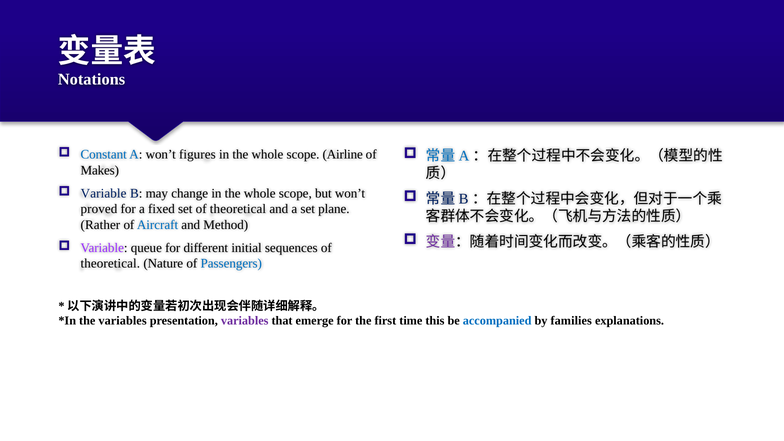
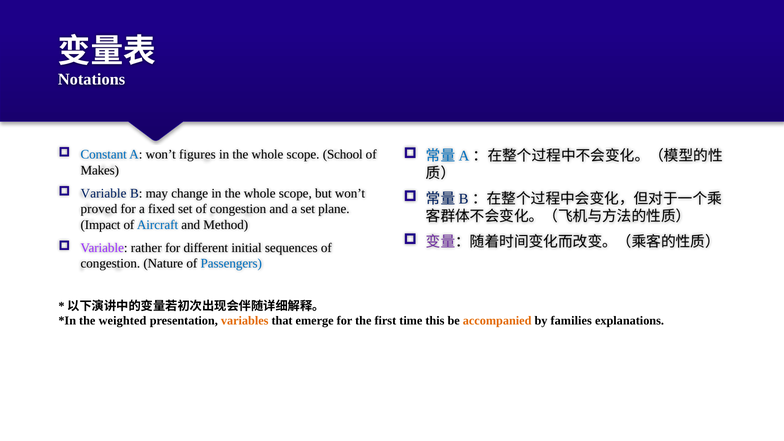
Airline: Airline -> School
set of theoretical: theoretical -> congestion
Rather: Rather -> Impact
queue: queue -> rather
theoretical at (110, 264): theoretical -> congestion
the variables: variables -> weighted
variables at (245, 321) colour: purple -> orange
accompanied colour: blue -> orange
